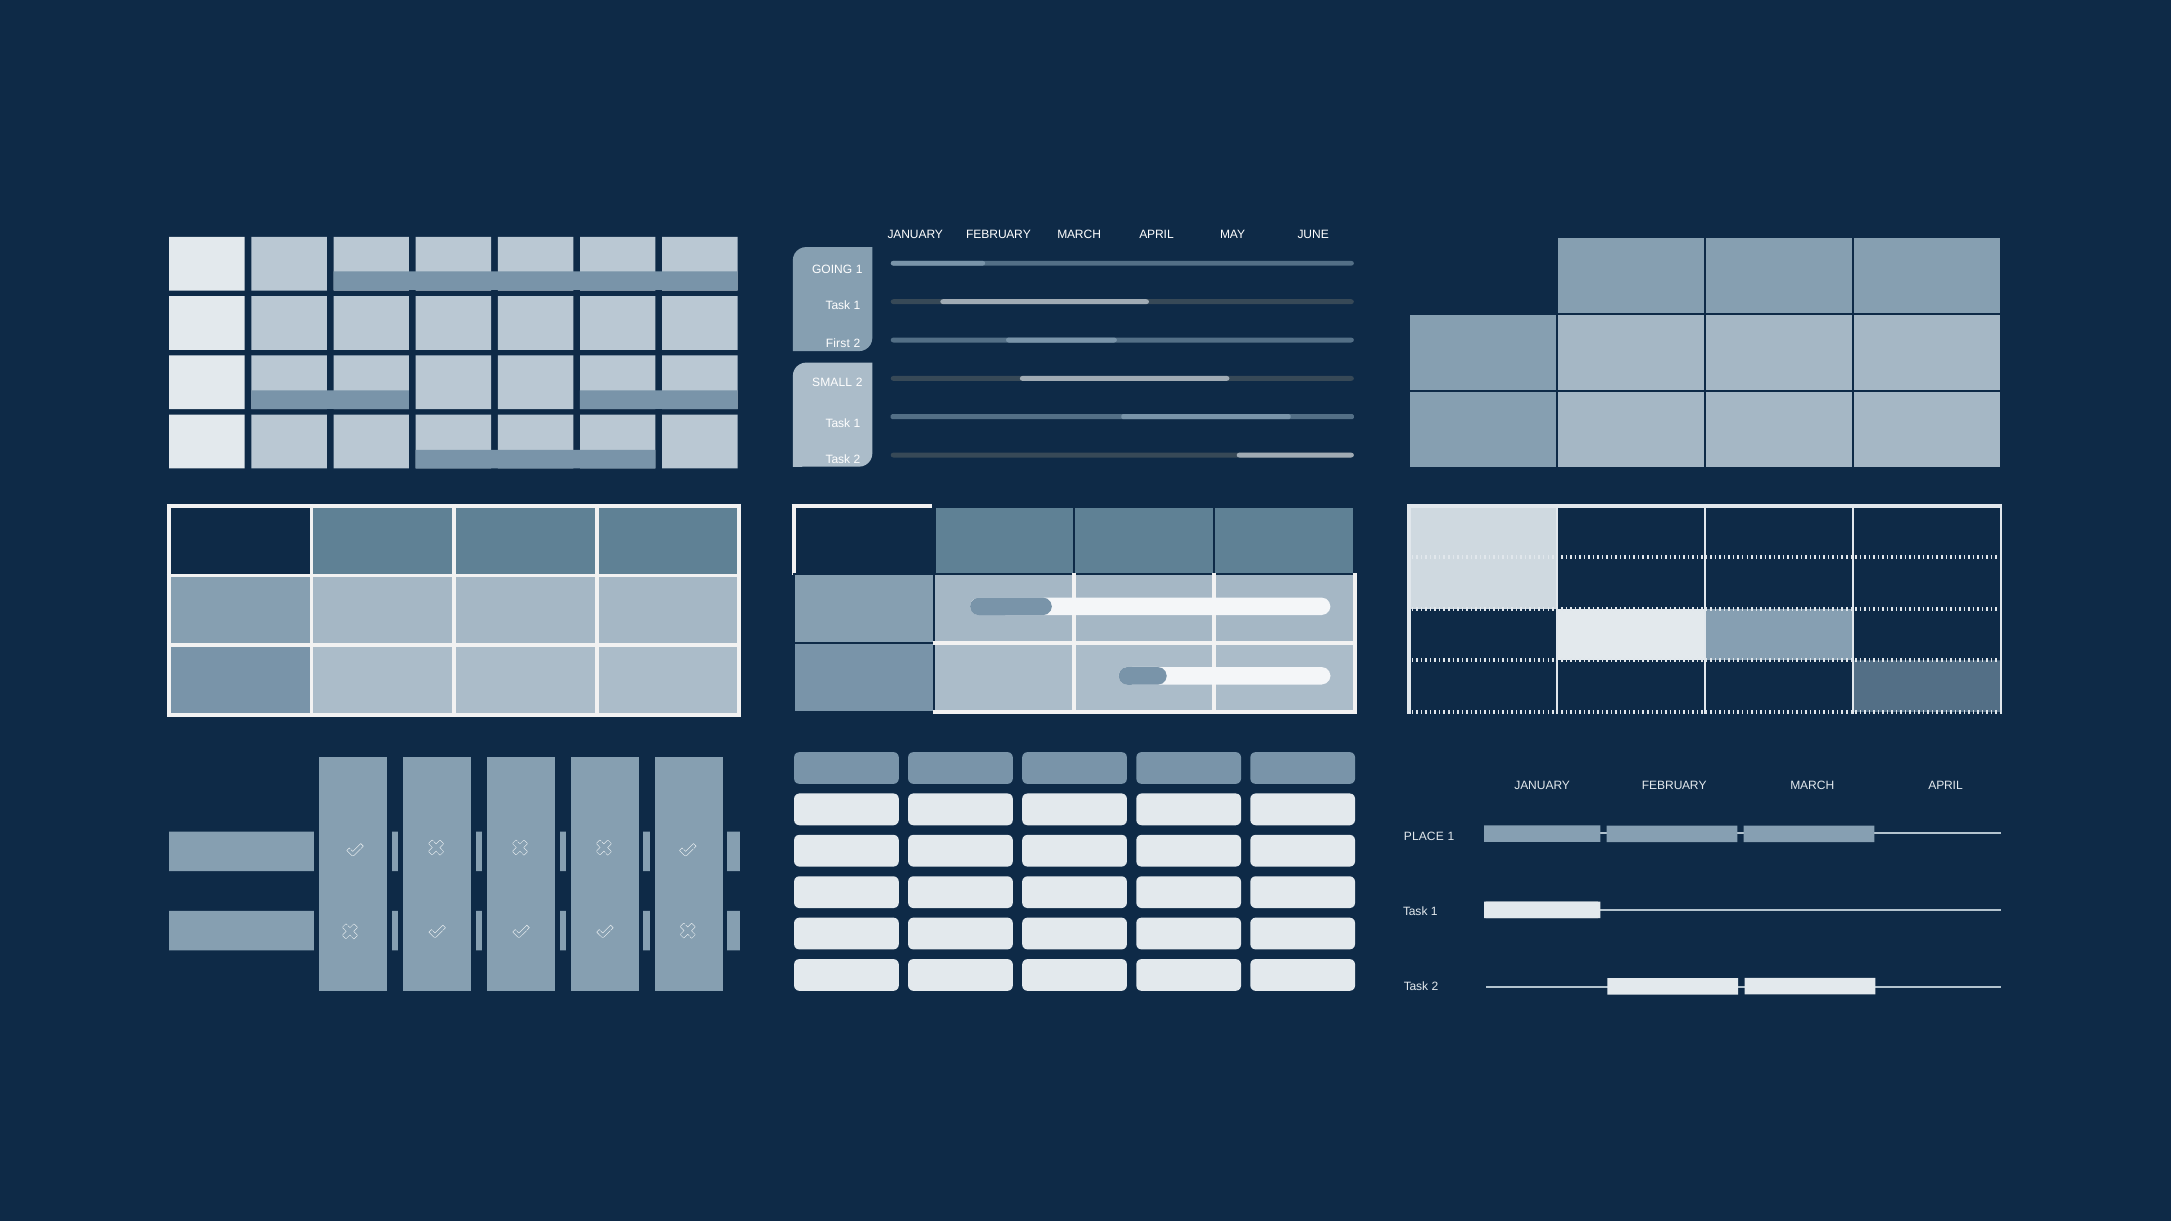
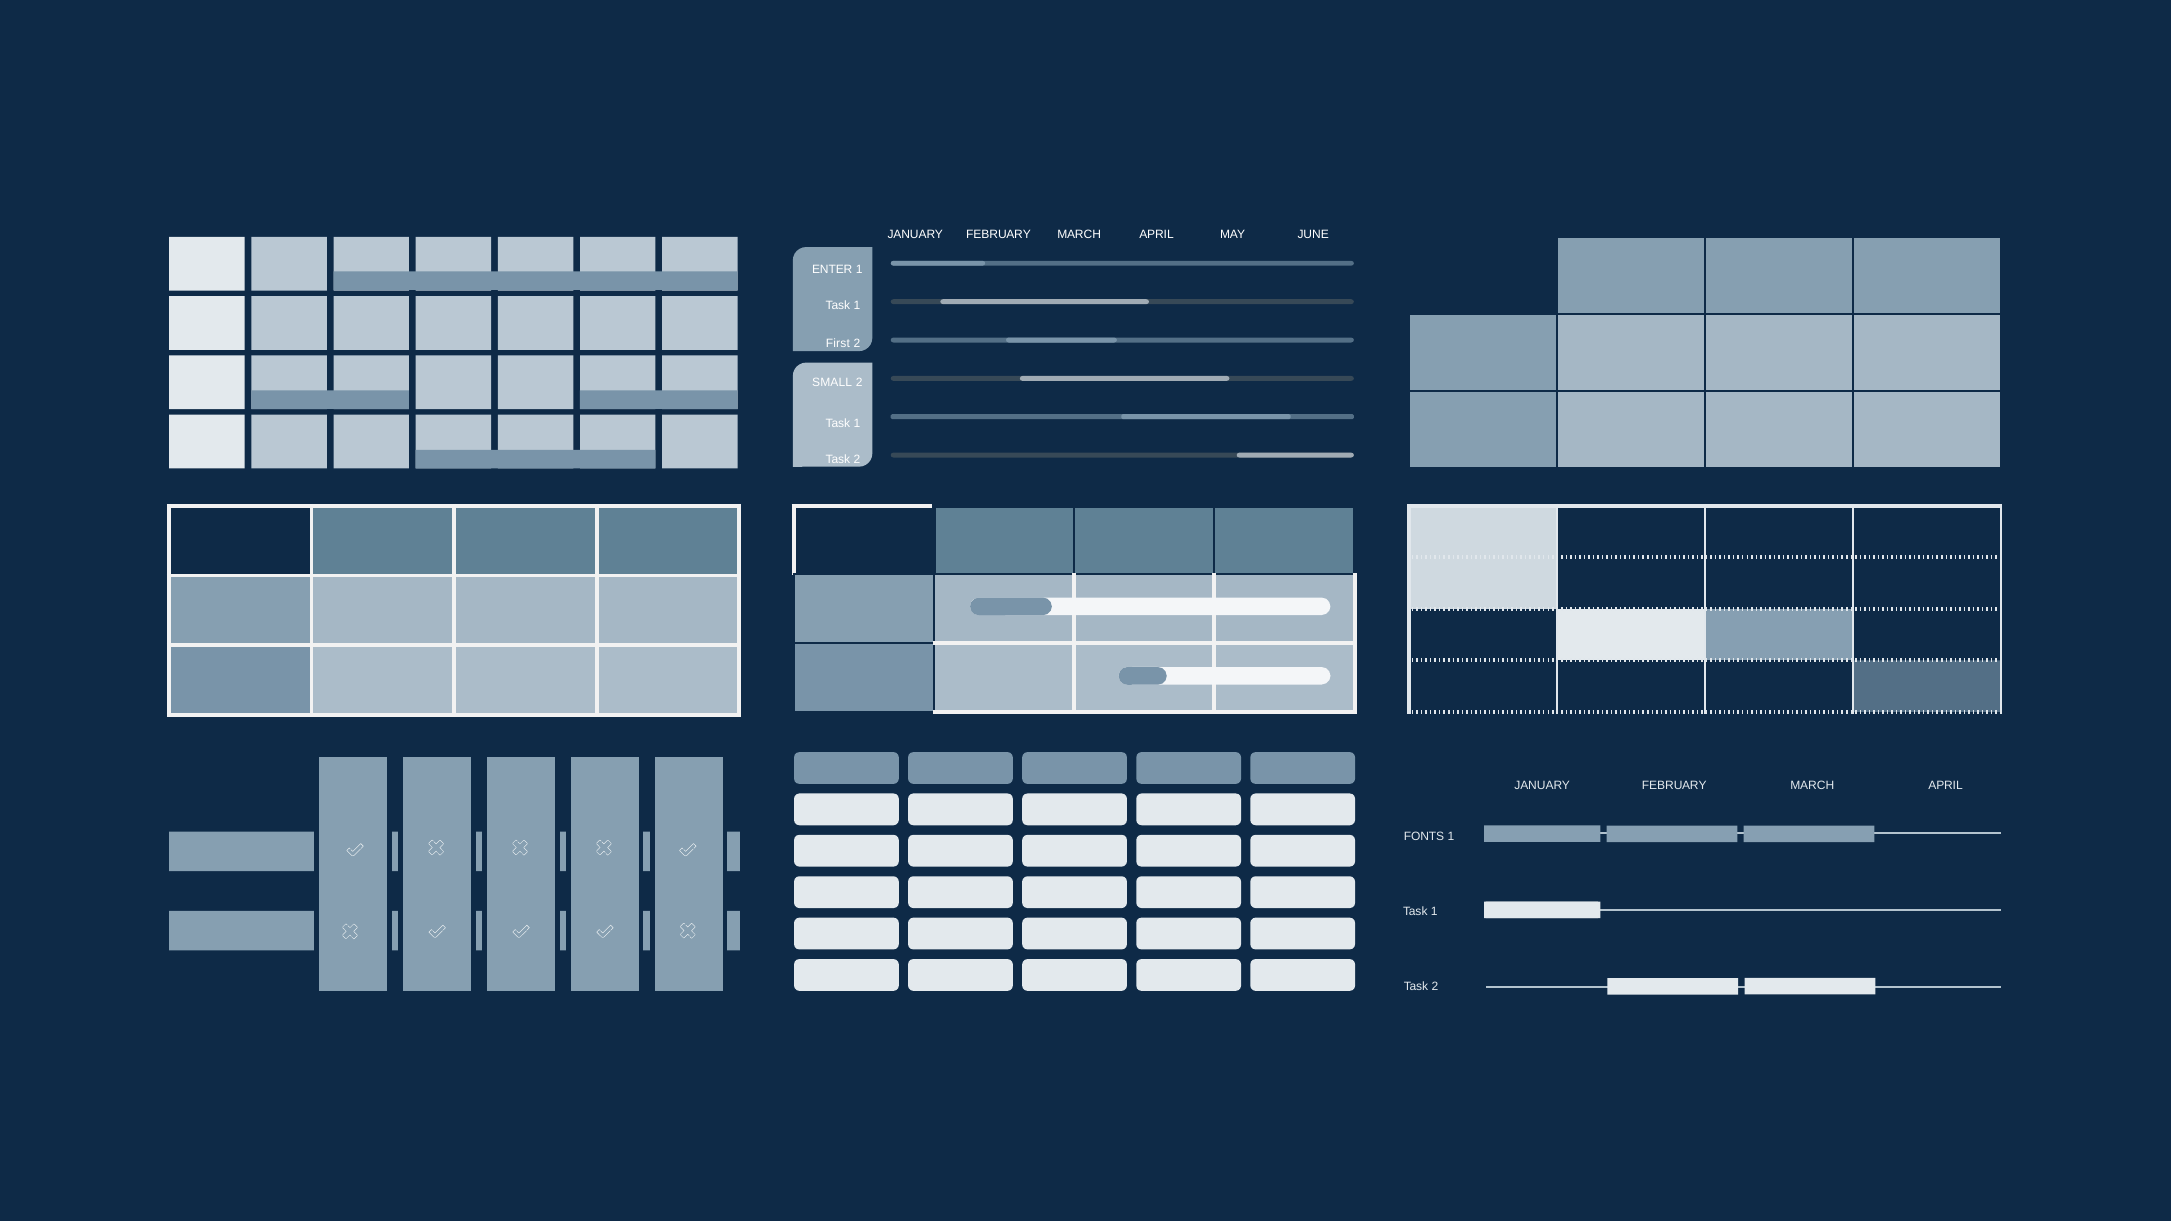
GOING: GOING -> ENTER
PLACE: PLACE -> FONTS
